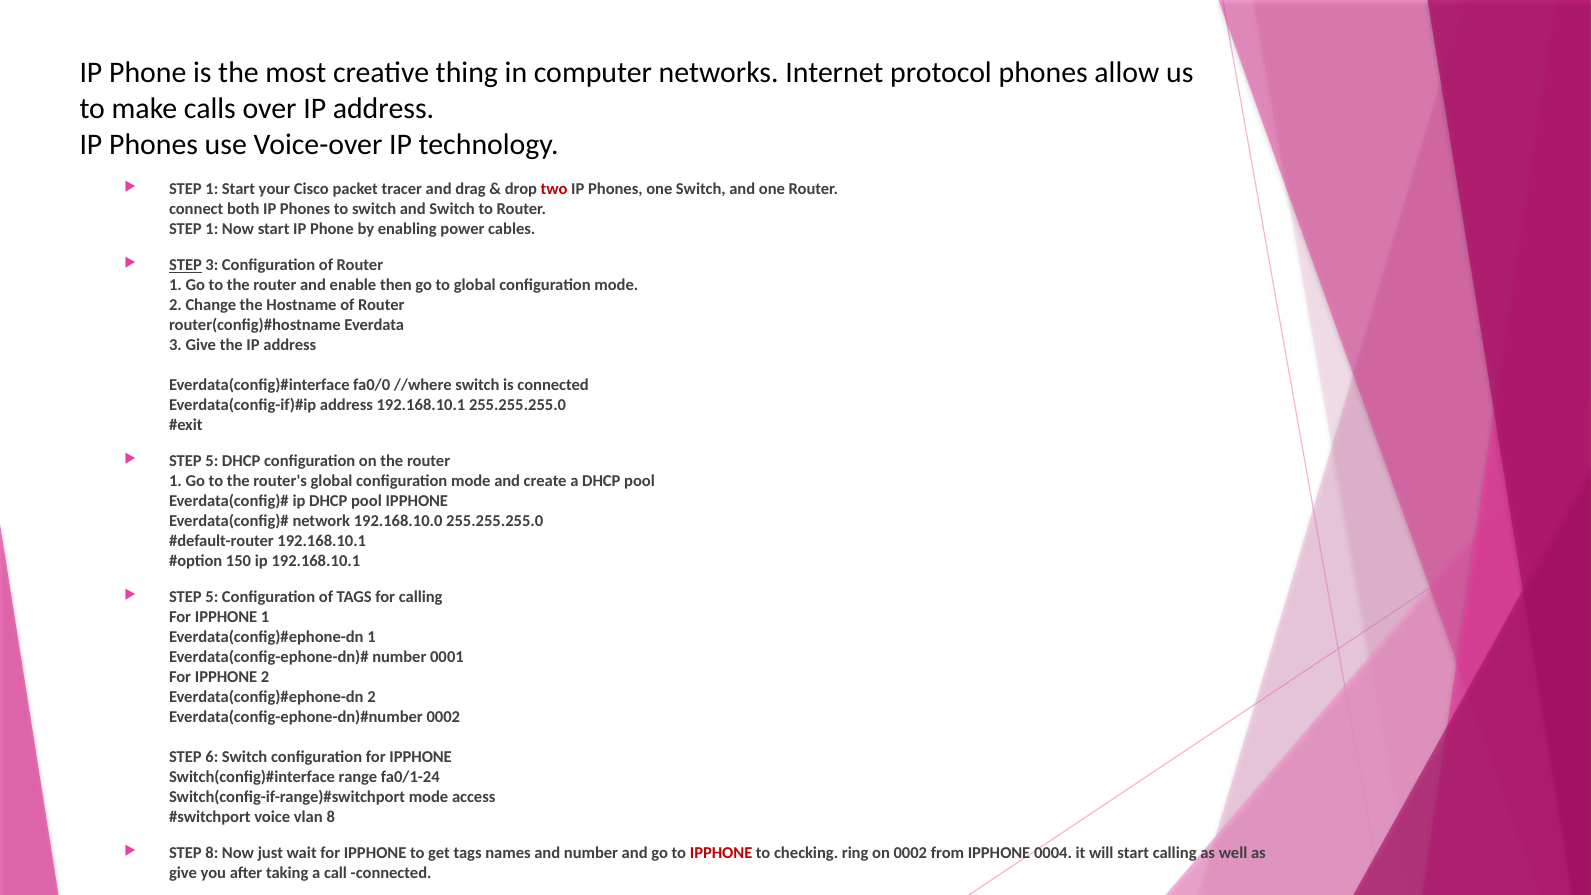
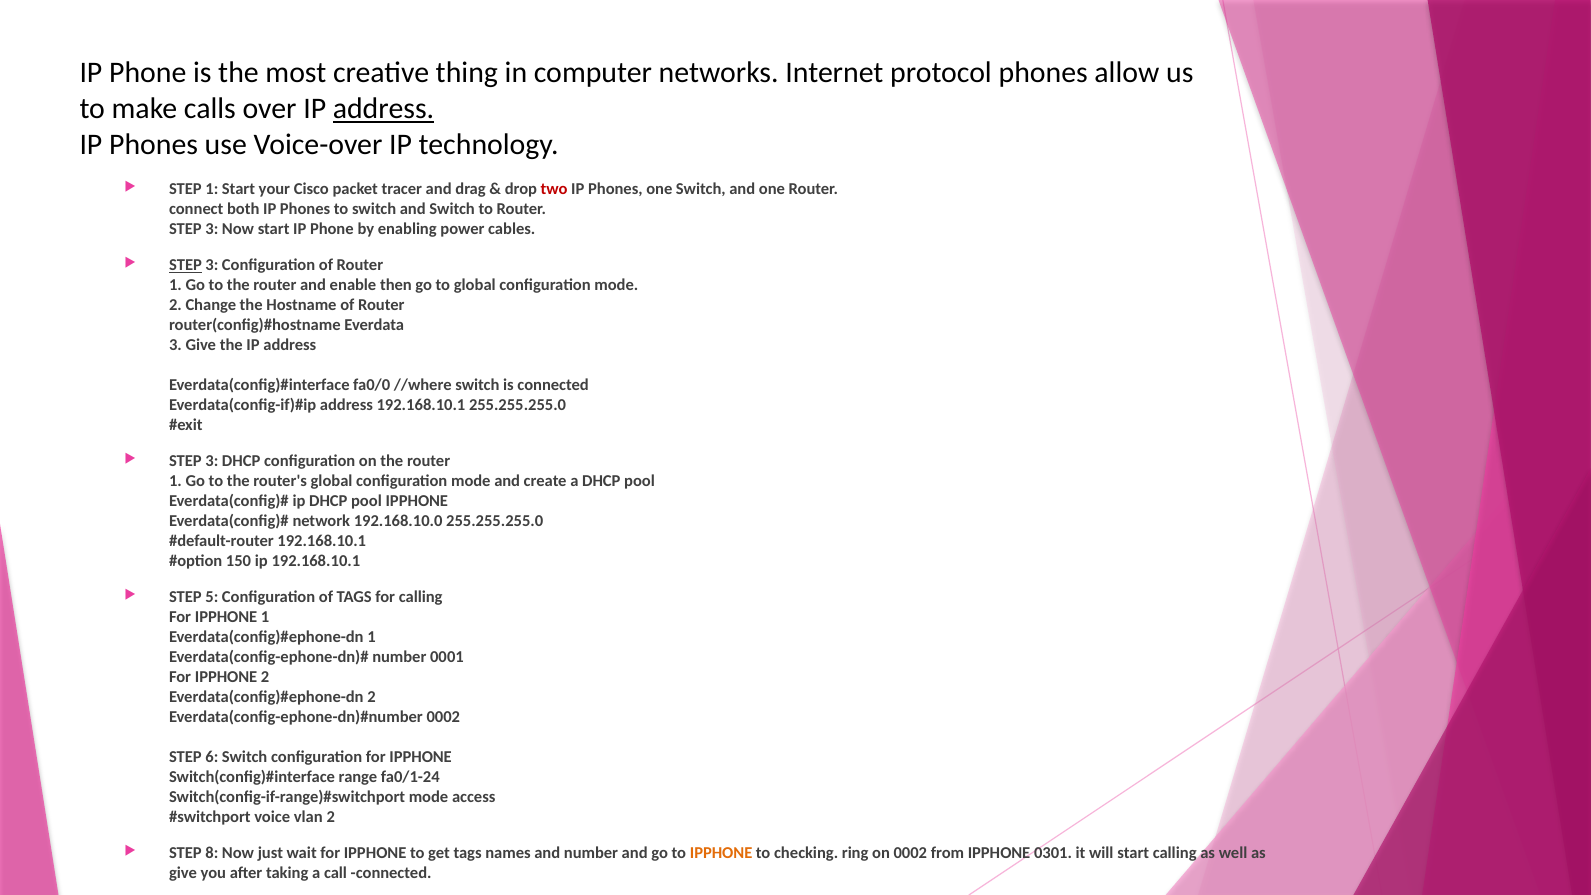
address at (384, 109) underline: none -> present
1 at (212, 229): 1 -> 3
5 at (212, 461): 5 -> 3
vlan 8: 8 -> 2
IPPHONE at (721, 853) colour: red -> orange
0004: 0004 -> 0301
